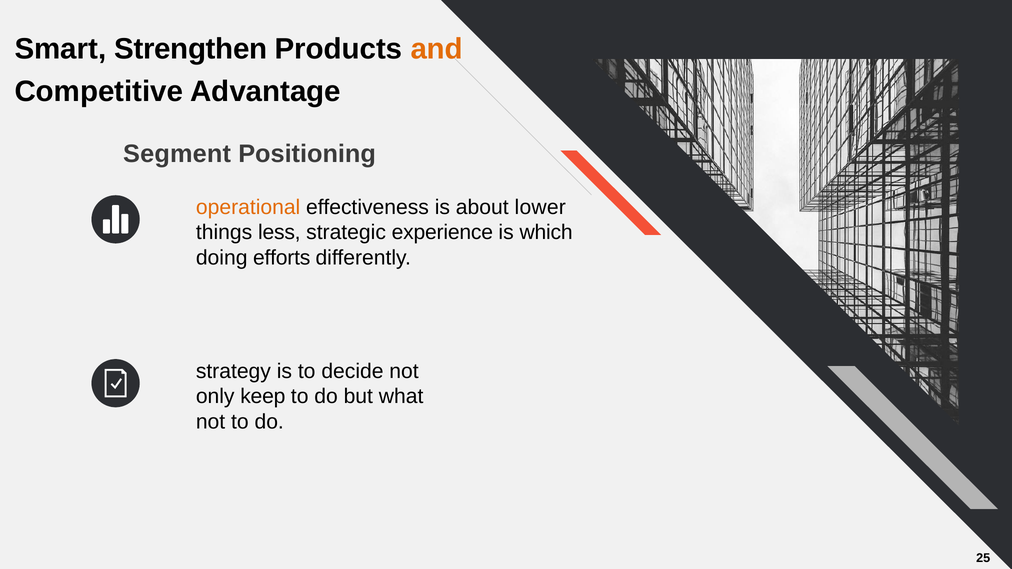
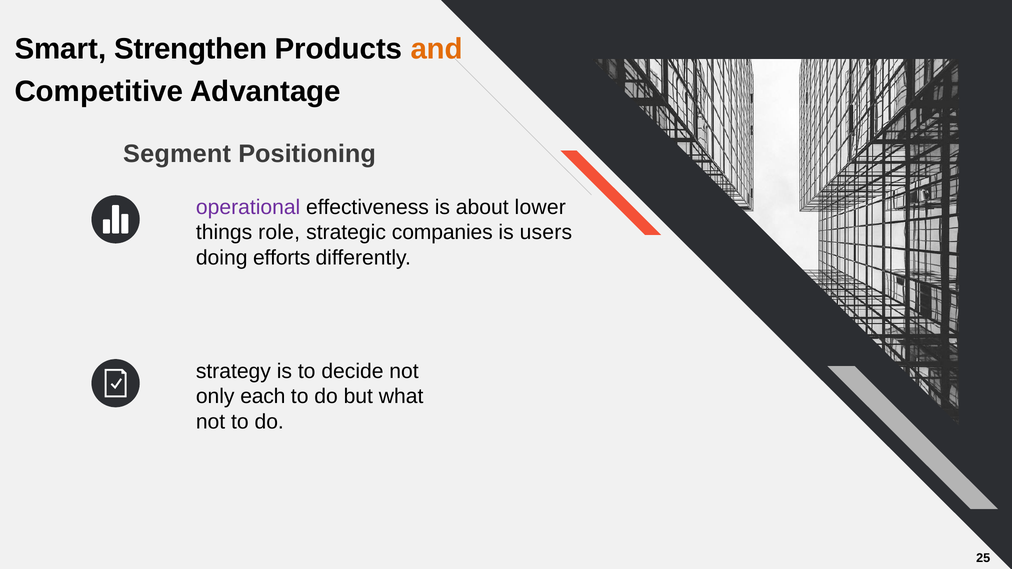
operational colour: orange -> purple
less: less -> role
experience: experience -> companies
which: which -> users
keep: keep -> each
